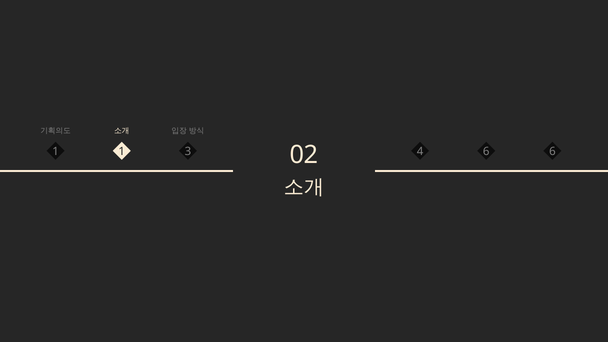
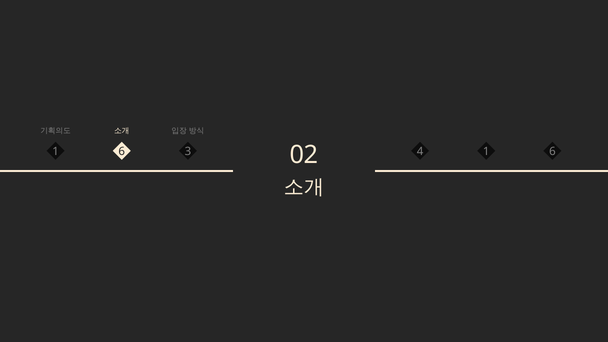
1 at (122, 152): 1 -> 6
4 6: 6 -> 1
